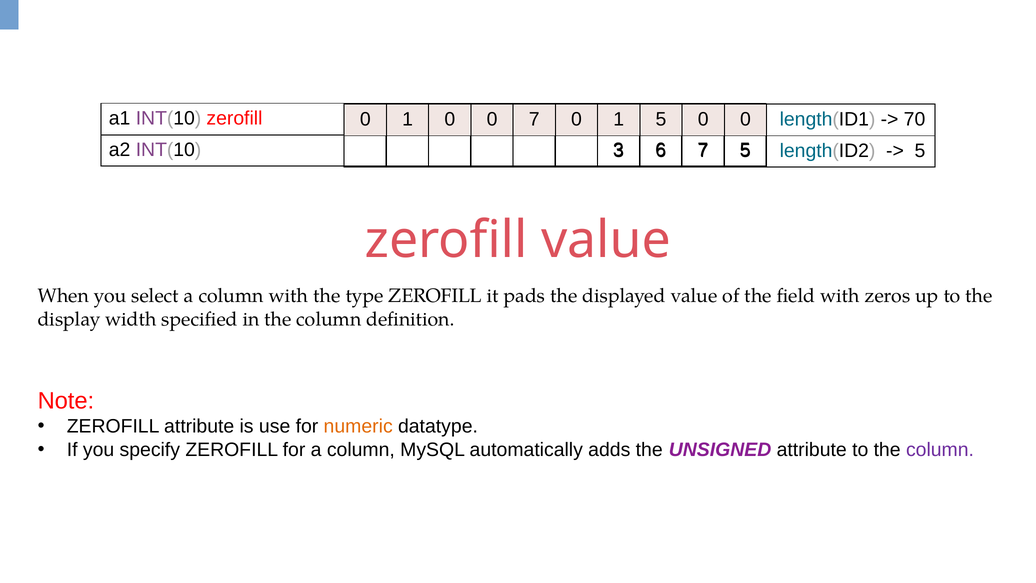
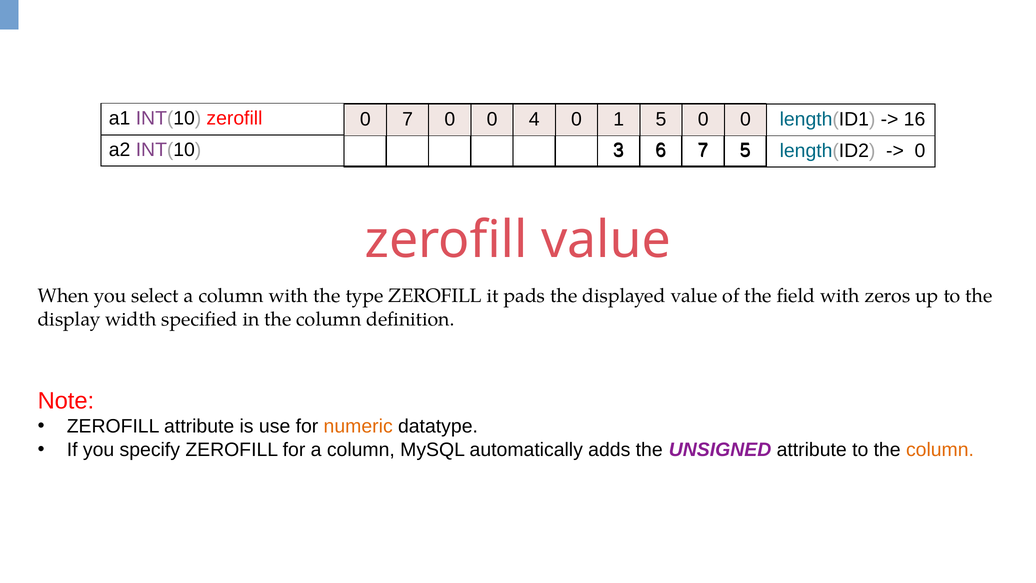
1 at (408, 119): 1 -> 7
0 7: 7 -> 4
70: 70 -> 16
5 at (920, 151): 5 -> 0
column at (940, 450) colour: purple -> orange
